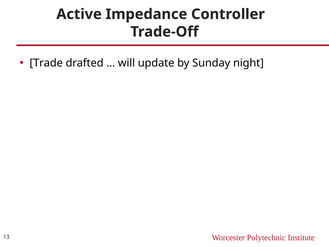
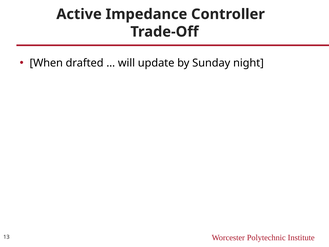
Trade: Trade -> When
